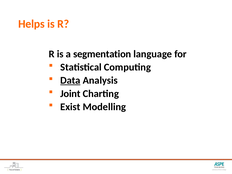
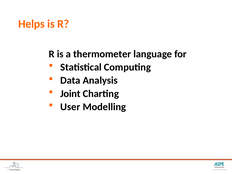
segmentation: segmentation -> thermometer
Data underline: present -> none
Exist: Exist -> User
